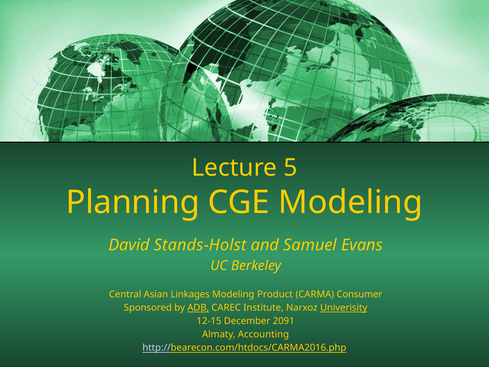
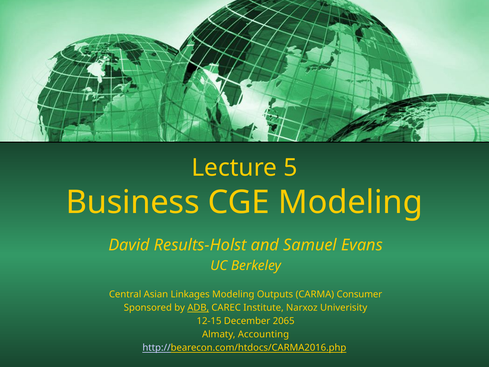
Planning: Planning -> Business
Stands-Holst: Stands-Holst -> Results-Holst
Product: Product -> Outputs
Univerisity underline: present -> none
2091: 2091 -> 2065
